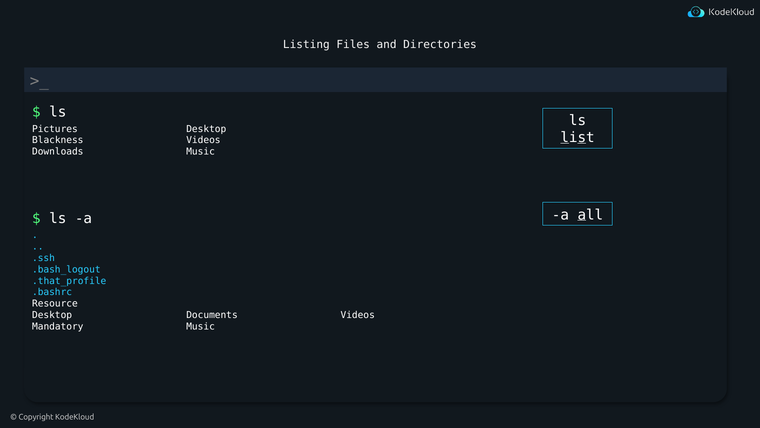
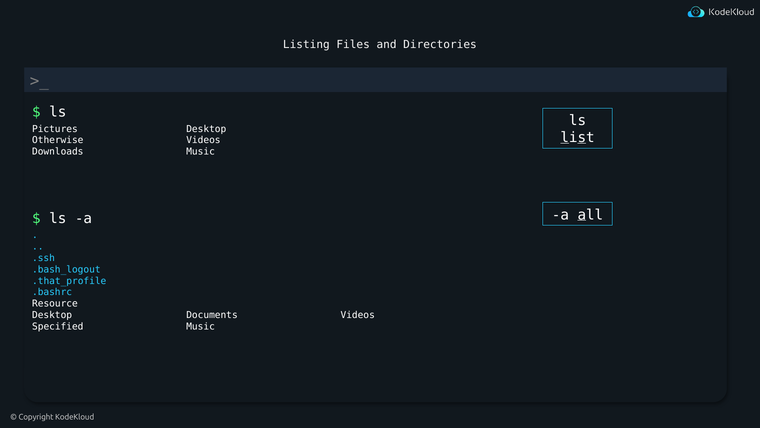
Blackness: Blackness -> Otherwise
Mandatory: Mandatory -> Specified
